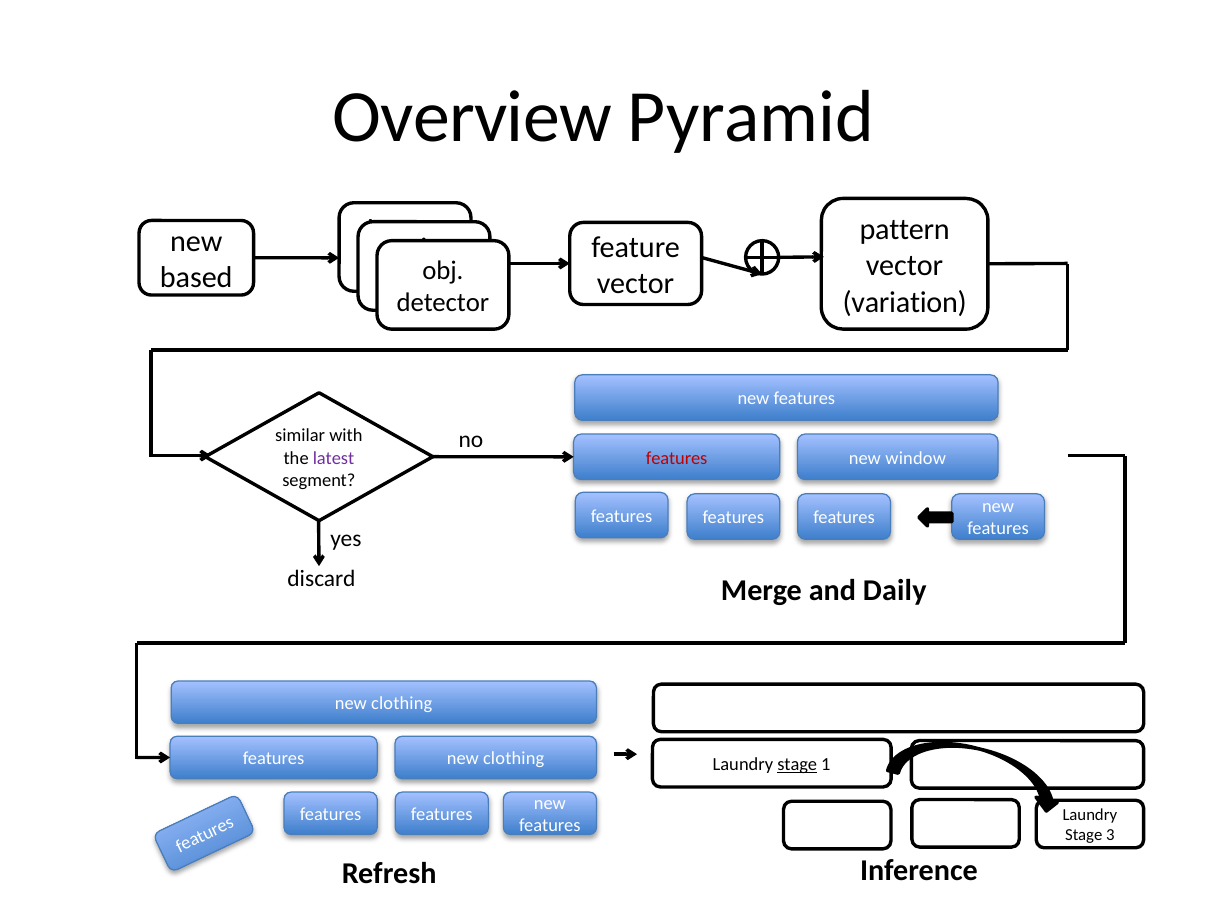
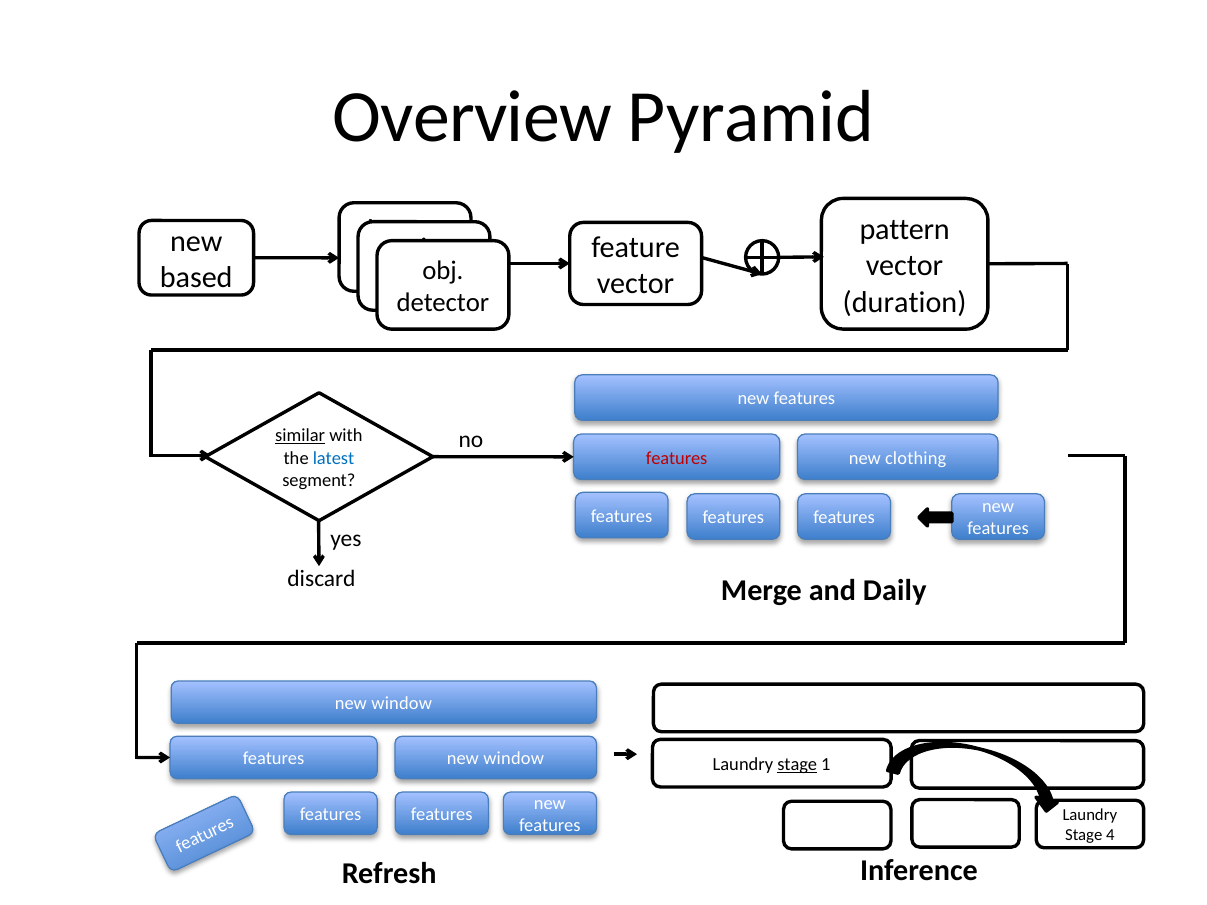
variation: variation -> duration
similar underline: none -> present
latest colour: purple -> blue
window: window -> clothing
clothing at (402, 704): clothing -> window
features new clothing: clothing -> window
3: 3 -> 4
